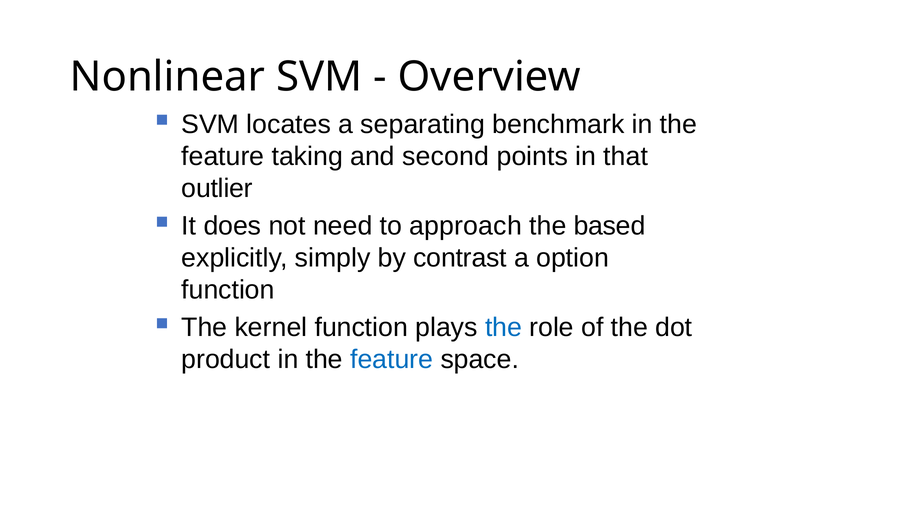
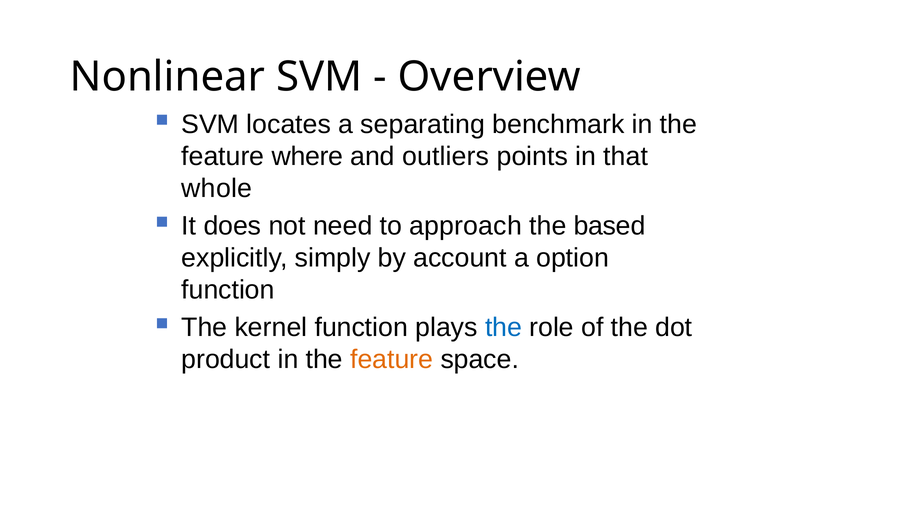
taking: taking -> where
second: second -> outliers
outlier: outlier -> whole
contrast: contrast -> account
feature at (392, 360) colour: blue -> orange
